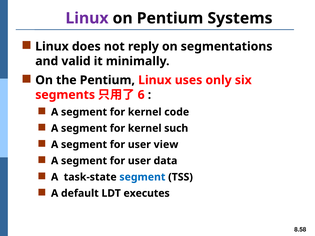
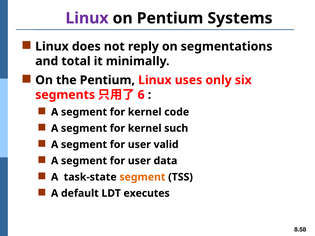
valid: valid -> total
view: view -> valid
segment at (142, 177) colour: blue -> orange
